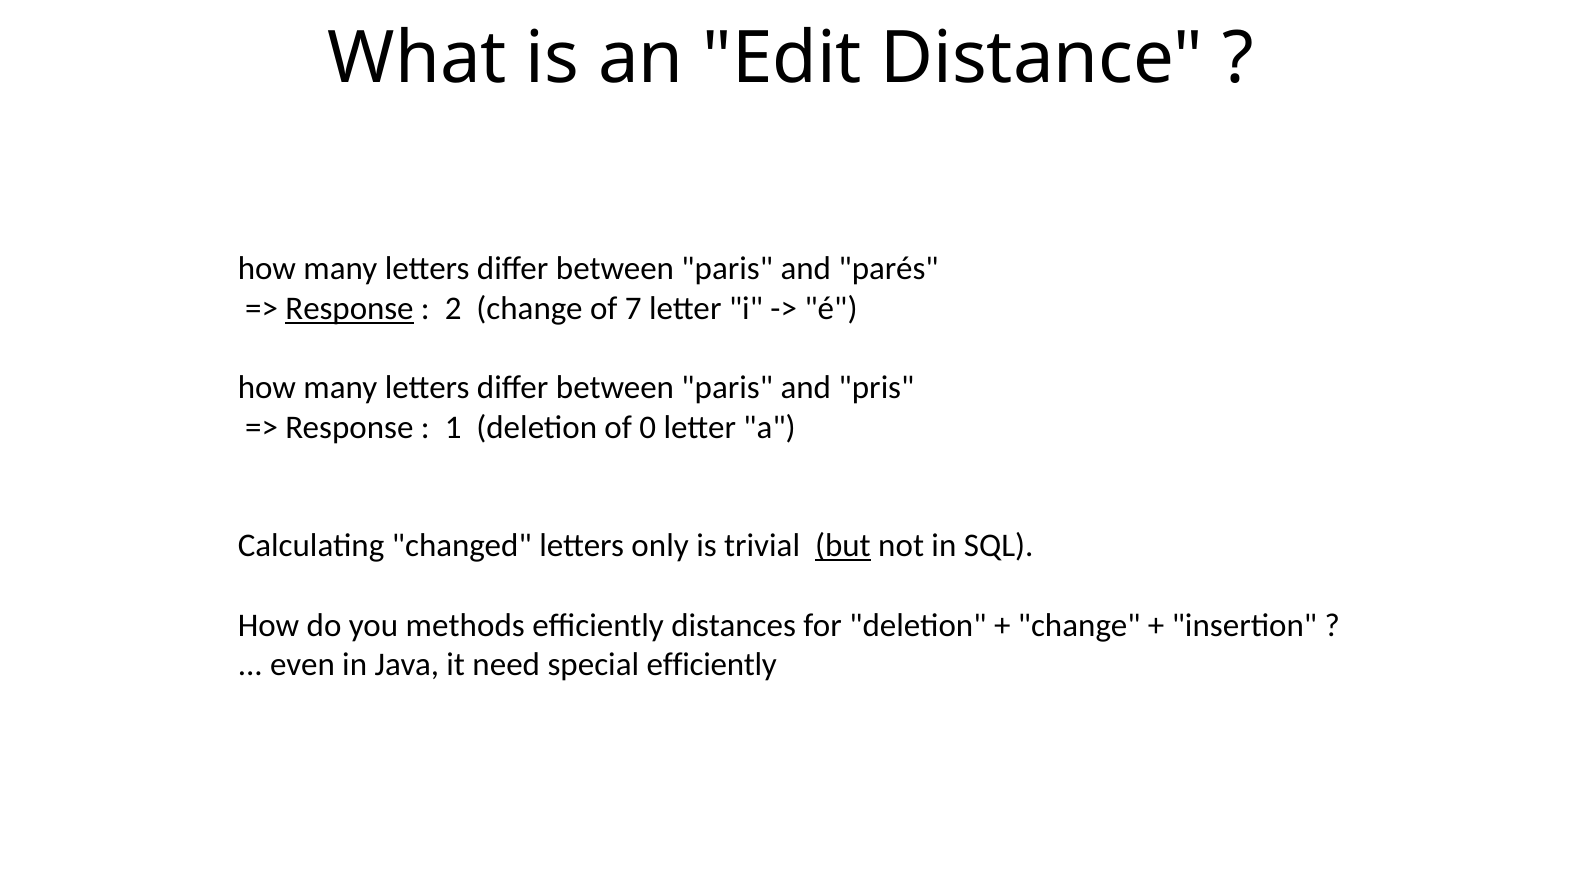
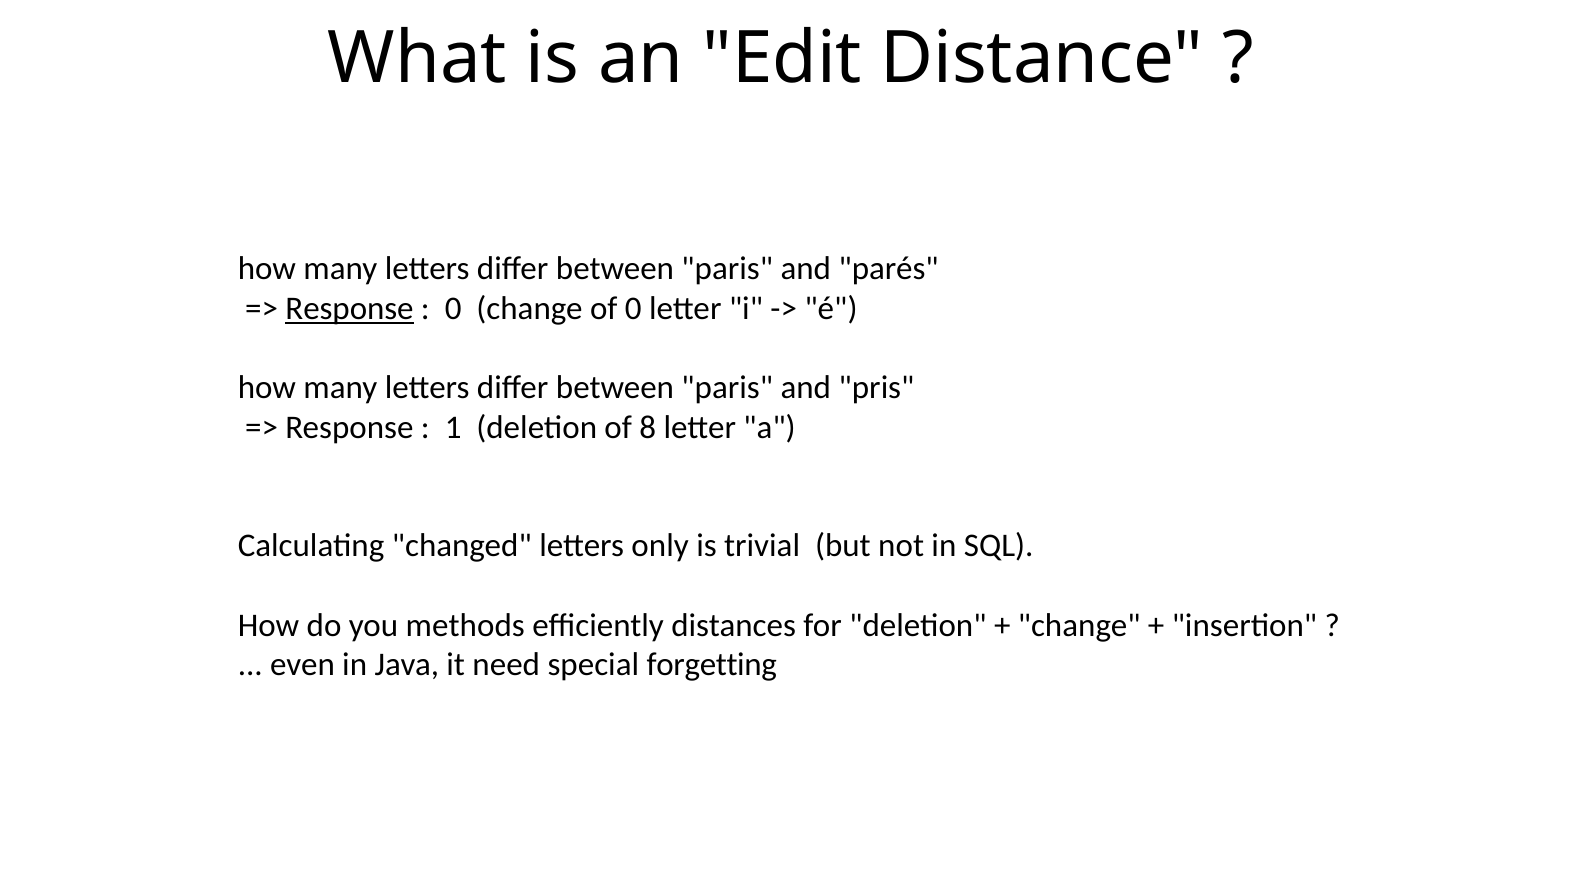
2 at (453, 309): 2 -> 0
of 7: 7 -> 0
0: 0 -> 8
but underline: present -> none
special efficiently: efficiently -> forgetting
